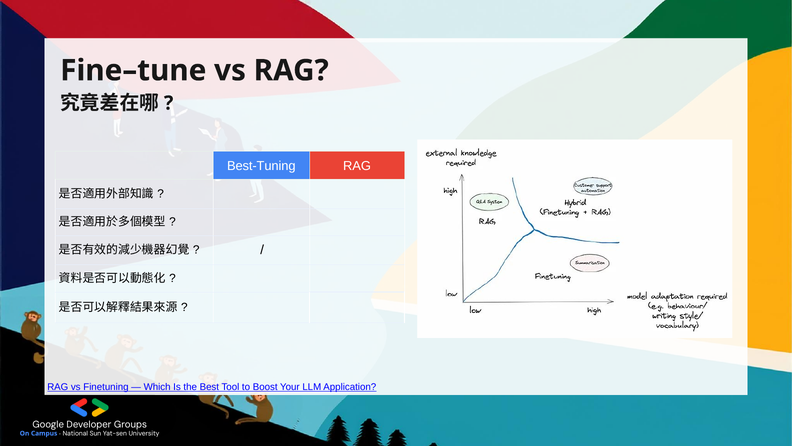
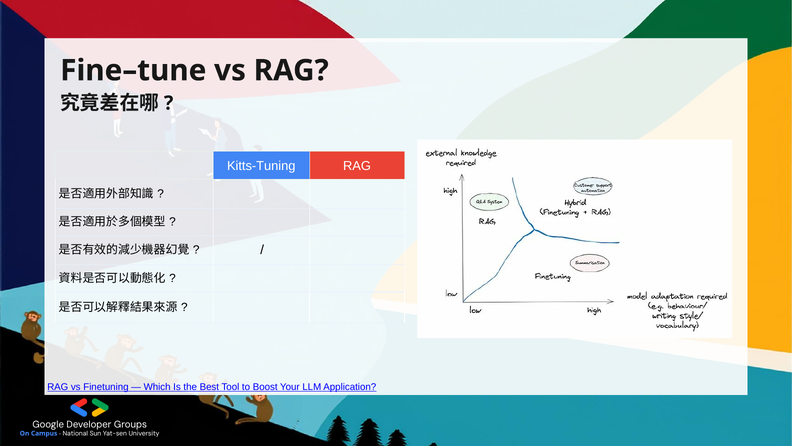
Best-Tuning: Best-Tuning -> Kitts-Tuning
